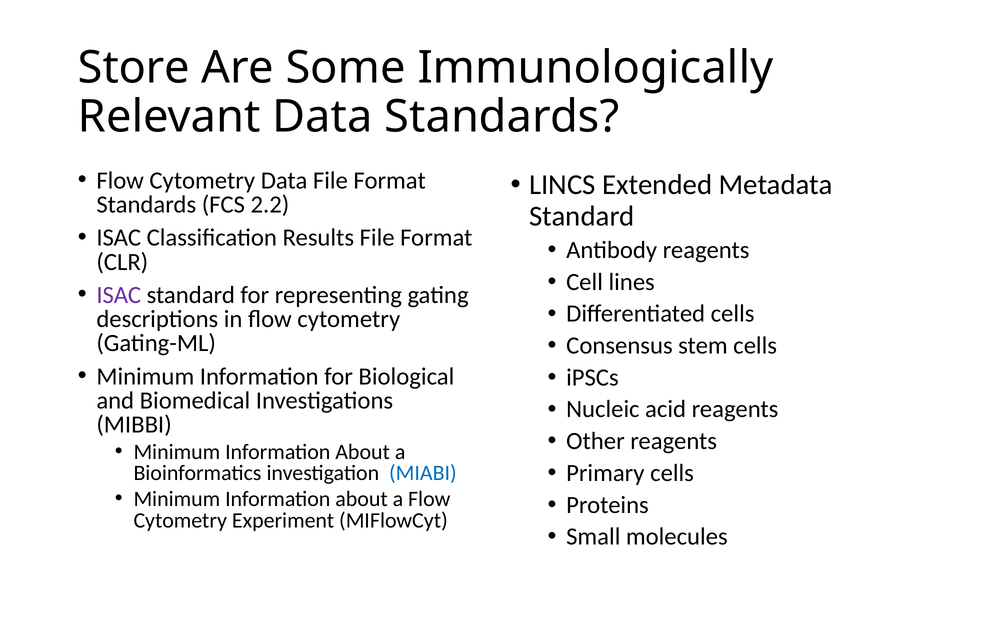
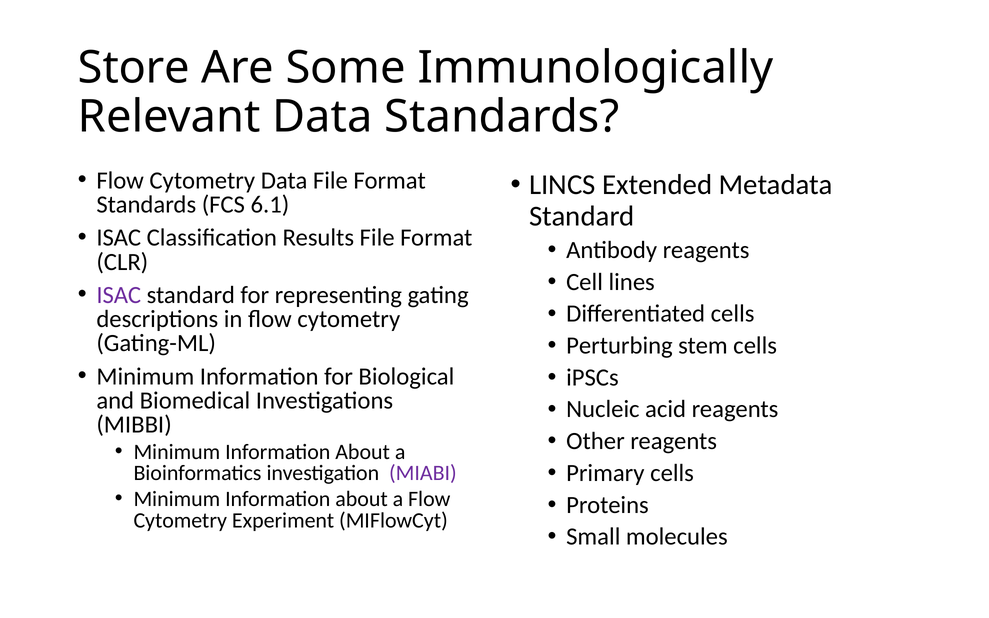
2.2: 2.2 -> 6.1
Consensus: Consensus -> Perturbing
MIABI colour: blue -> purple
